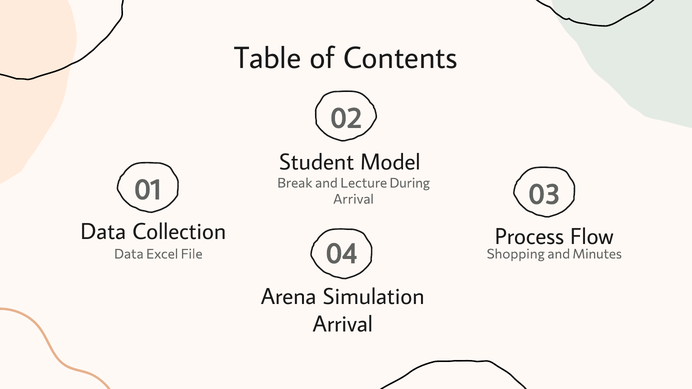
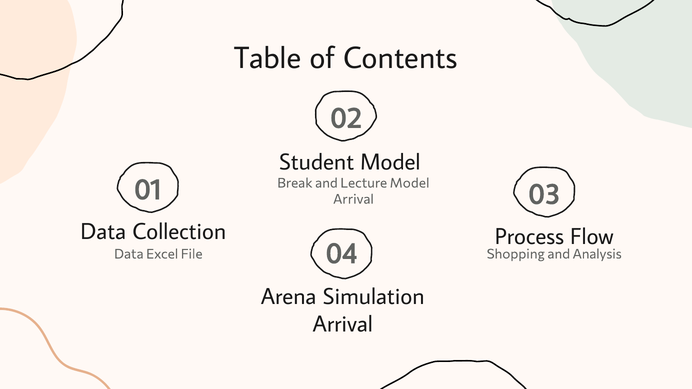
Lecture During: During -> Model
Minutes: Minutes -> Analysis
